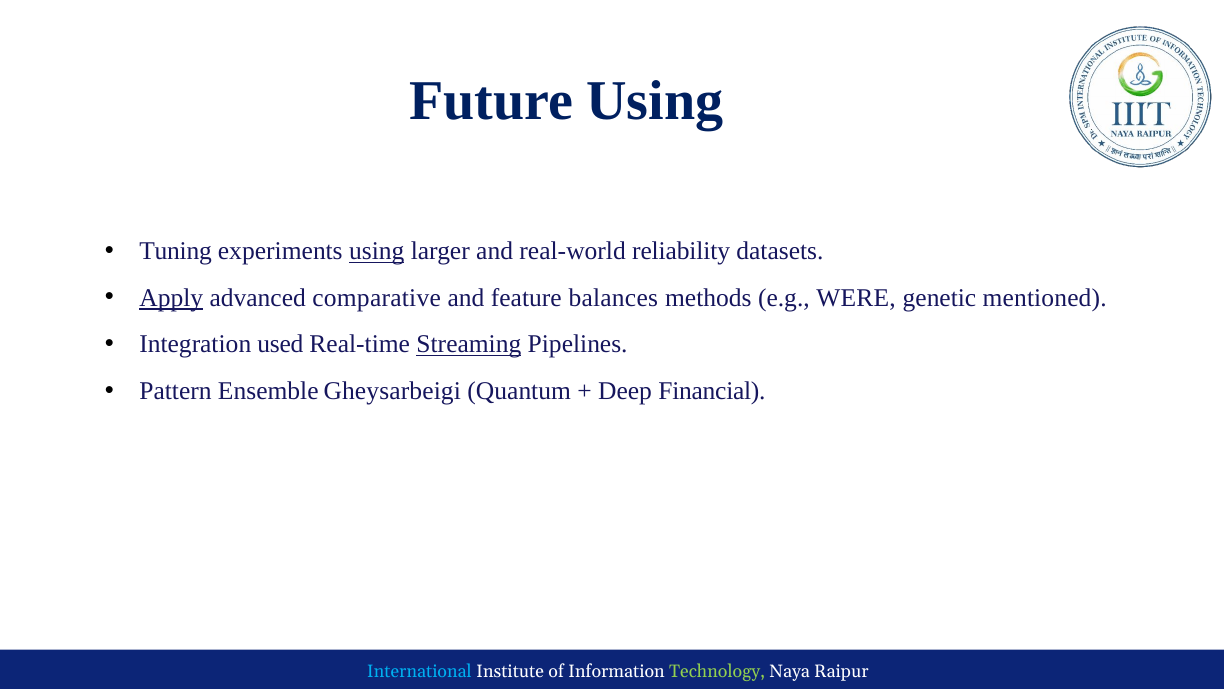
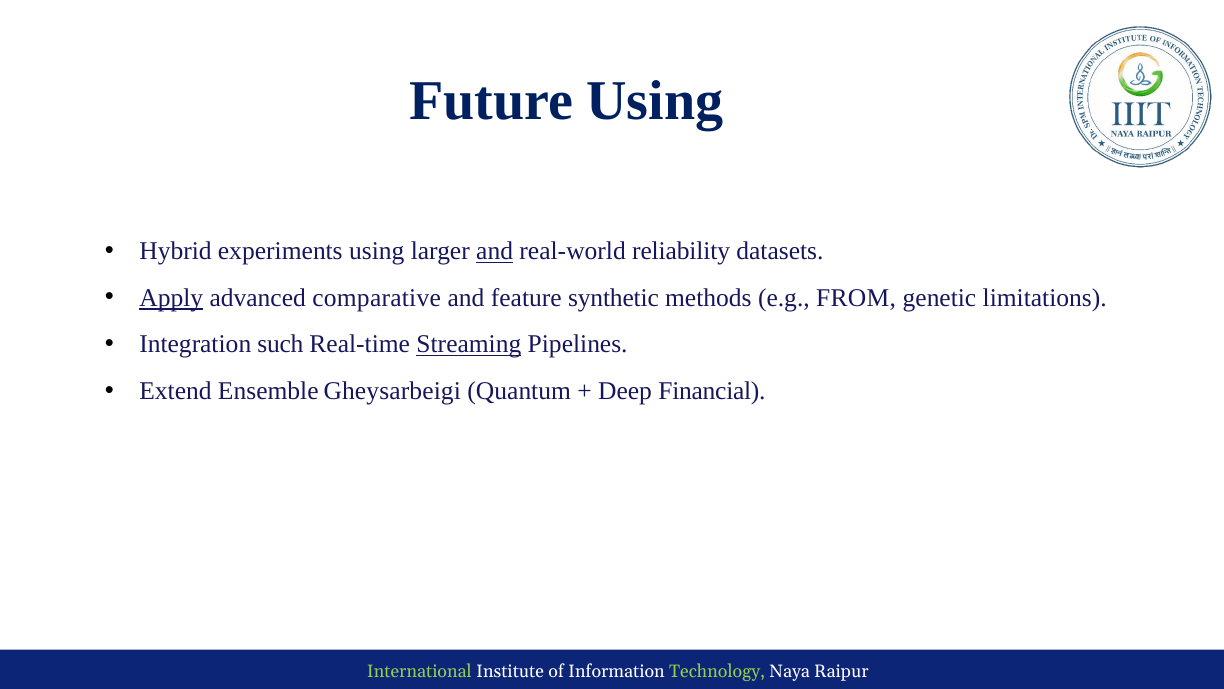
Tuning: Tuning -> Hybrid
using at (377, 251) underline: present -> none
and at (495, 251) underline: none -> present
balances: balances -> synthetic
WERE: WERE -> FROM
mentioned: mentioned -> limitations
used: used -> such
Pattern: Pattern -> Extend
International colour: light blue -> light green
